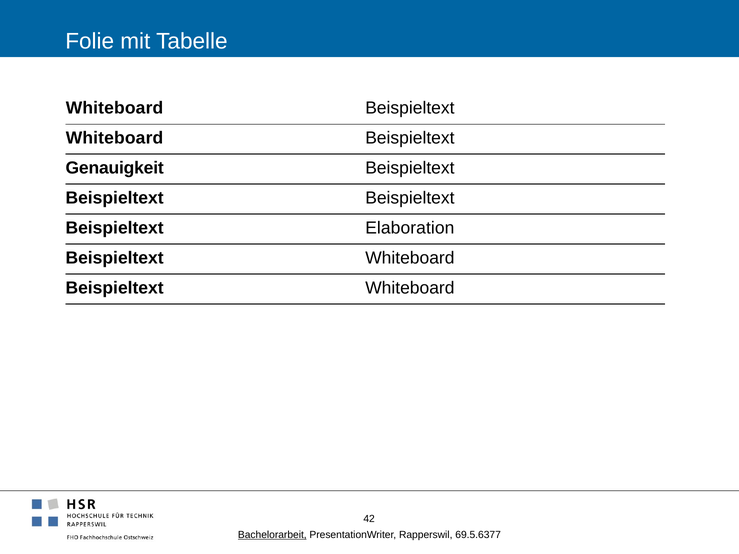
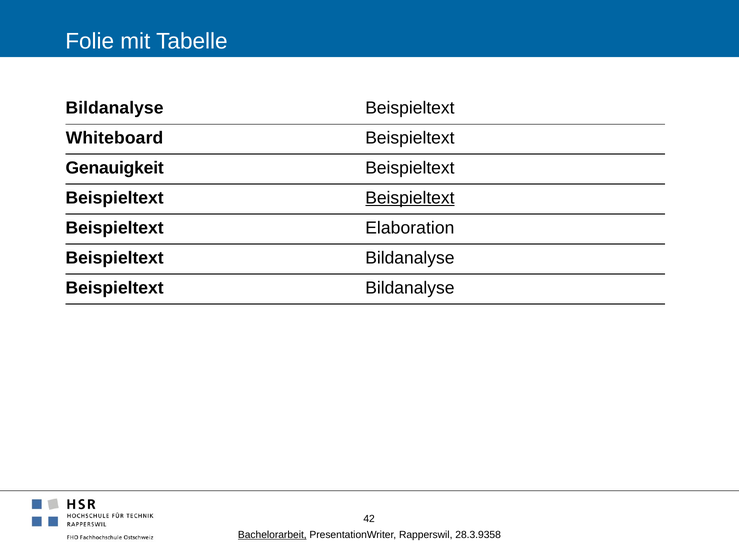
Whiteboard at (115, 108): Whiteboard -> Bildanalyse
Beispieltext at (410, 198) underline: none -> present
Whiteboard at (410, 258): Whiteboard -> Bildanalyse
Whiteboard at (410, 288): Whiteboard -> Bildanalyse
69.5.6377: 69.5.6377 -> 28.3.9358
